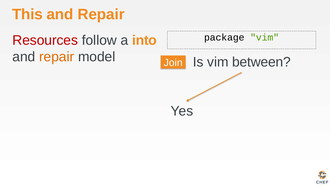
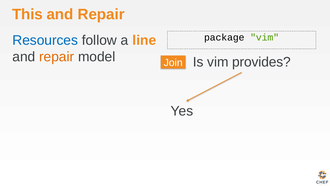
Resources colour: red -> blue
into: into -> line
between: between -> provides
